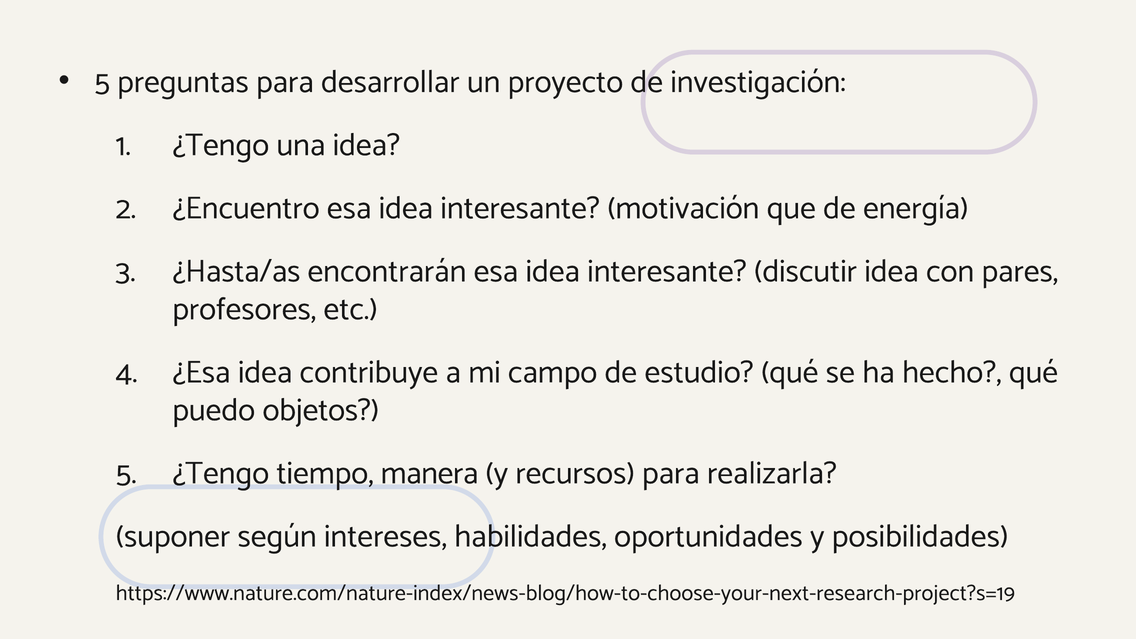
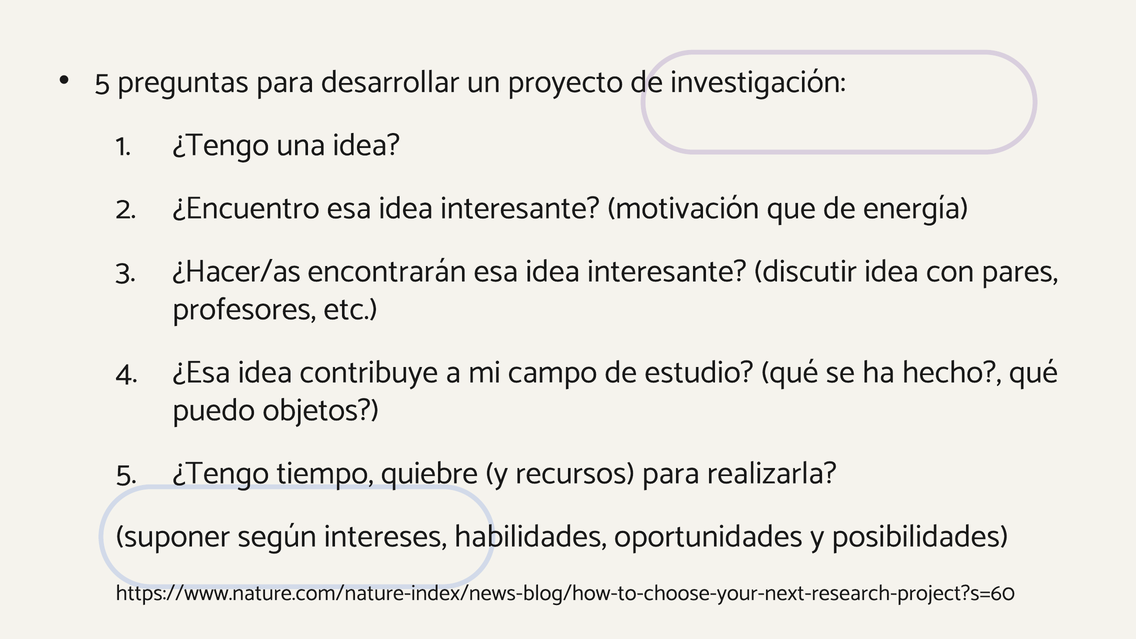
¿Hasta/as: ¿Hasta/as -> ¿Hacer/as
manera: manera -> quiebre
https://www.nature.com/nature-index/news-blog/how-to-choose-your-next-research-project?s=19: https://www.nature.com/nature-index/news-blog/how-to-choose-your-next-research-project?s=19 -> https://www.nature.com/nature-index/news-blog/how-to-choose-your-next-research-project?s=60
